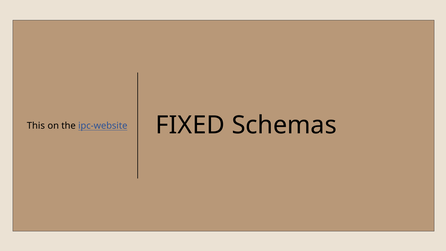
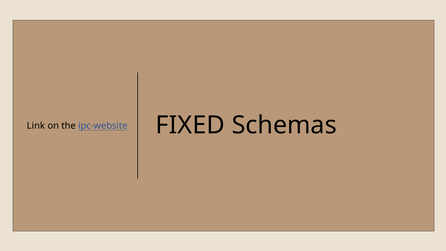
This: This -> Link
